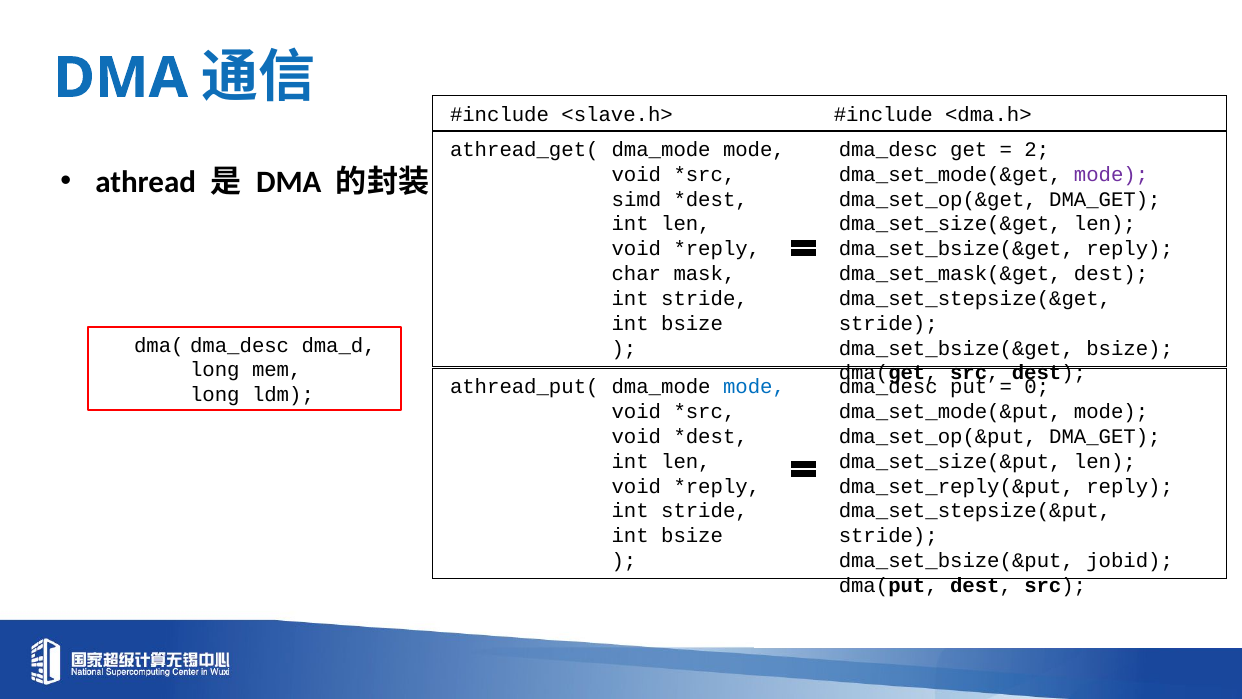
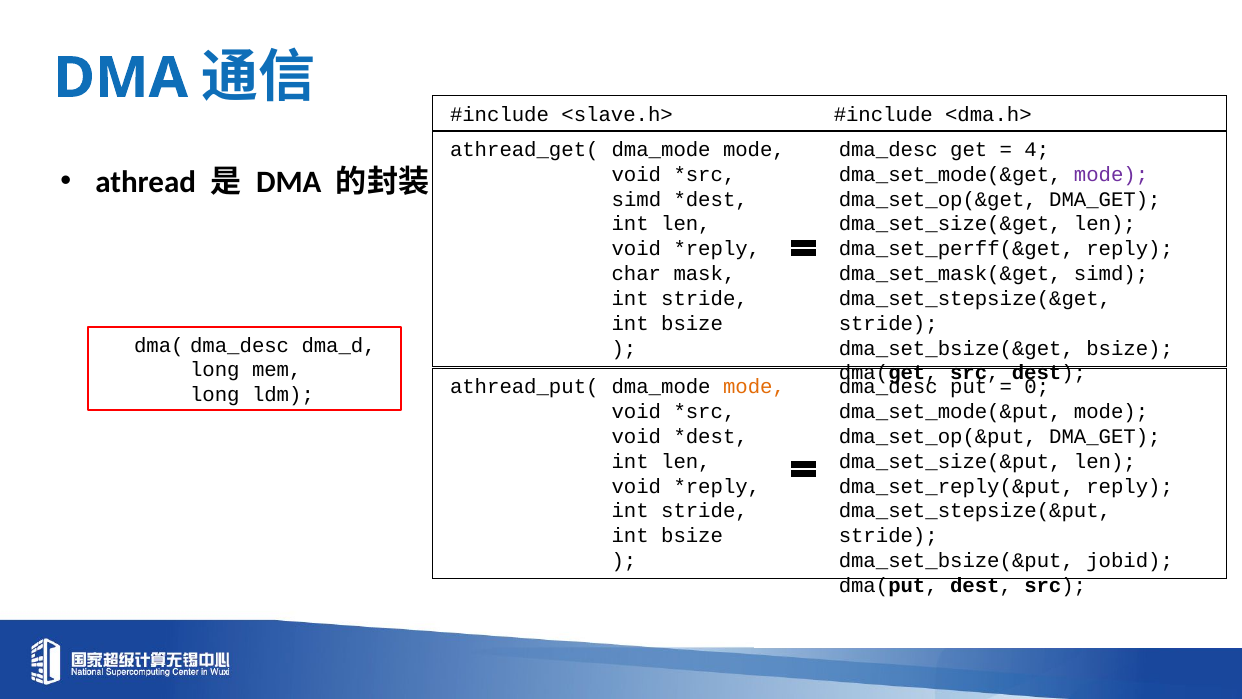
2: 2 -> 4
dma_set_bsize(&get at (956, 249): dma_set_bsize(&get -> dma_set_perff(&get
dma_set_mask(&get dest: dest -> simd
mode at (754, 387) colour: blue -> orange
